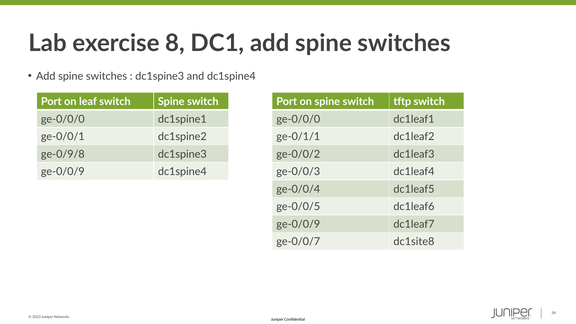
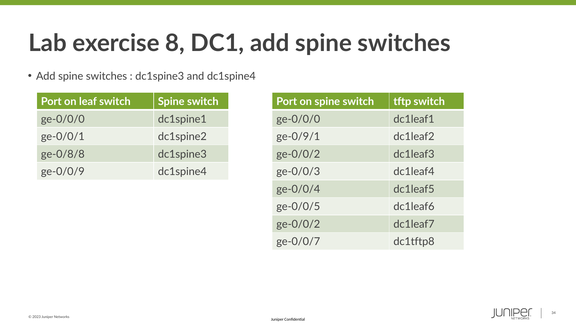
ge-0/1/1: ge-0/1/1 -> ge-0/9/1
ge-0/9/8: ge-0/9/8 -> ge-0/8/8
ge-0/0/9 at (298, 224): ge-0/0/9 -> ge-0/0/2
dc1site8: dc1site8 -> dc1tftp8
